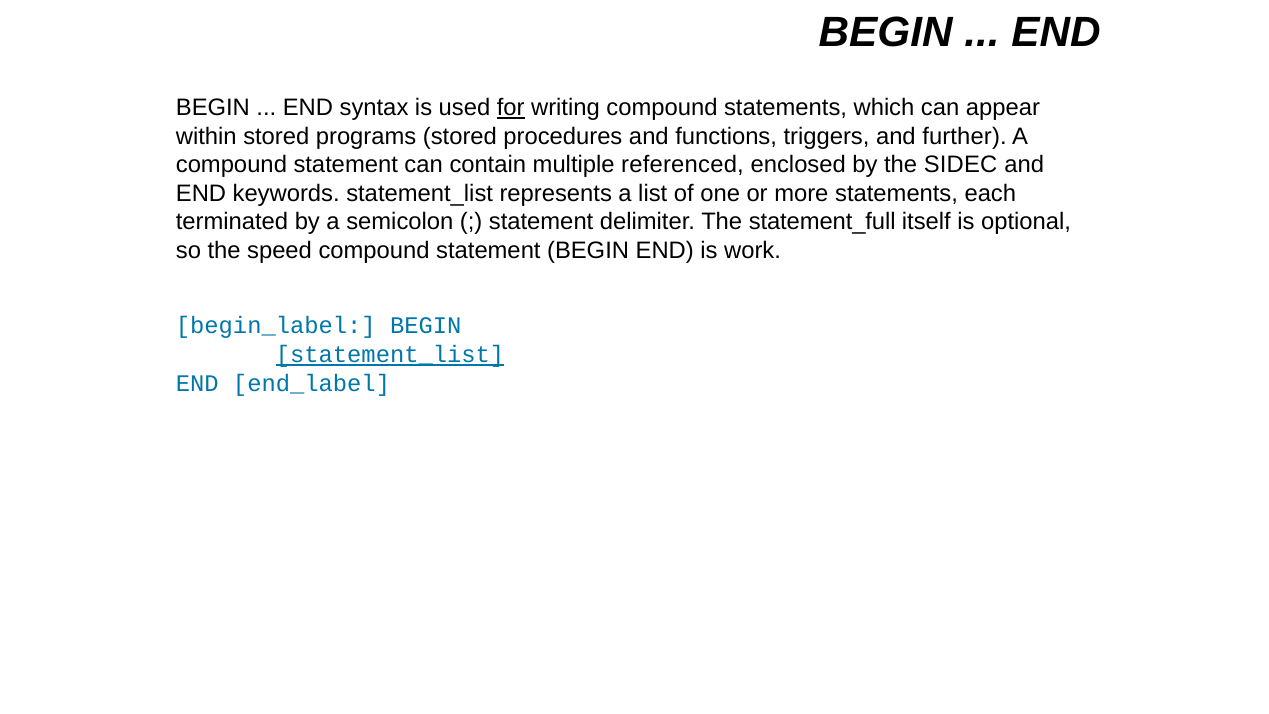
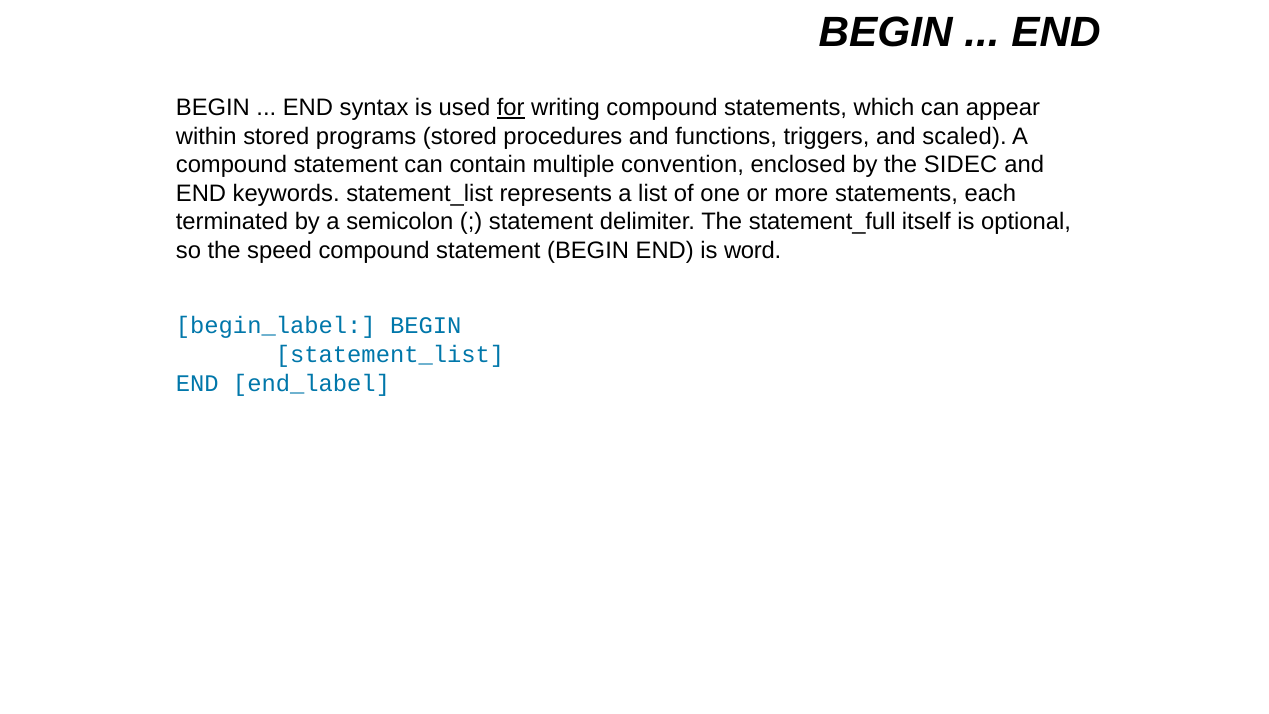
further: further -> scaled
referenced: referenced -> convention
work: work -> word
statement_list at (390, 355) underline: present -> none
